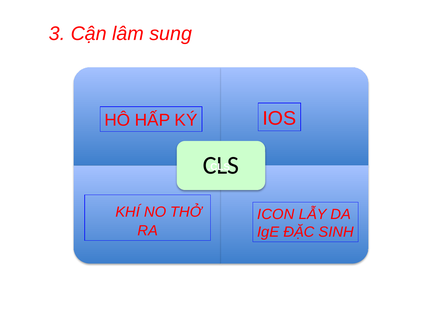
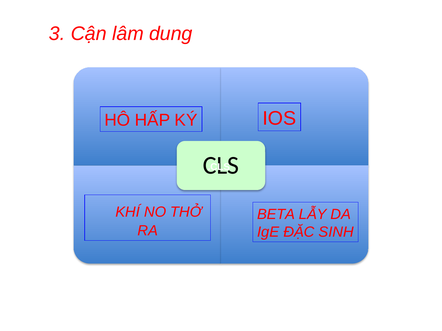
sung: sung -> dung
ICON: ICON -> BETA
